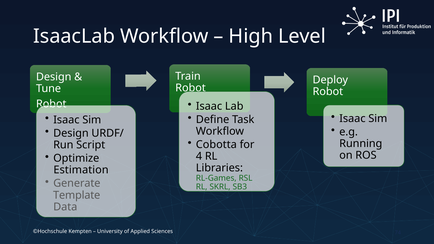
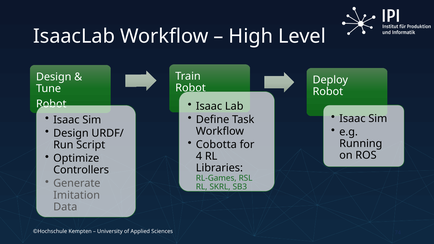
Estimation: Estimation -> Controllers
Template: Template -> Imitation
